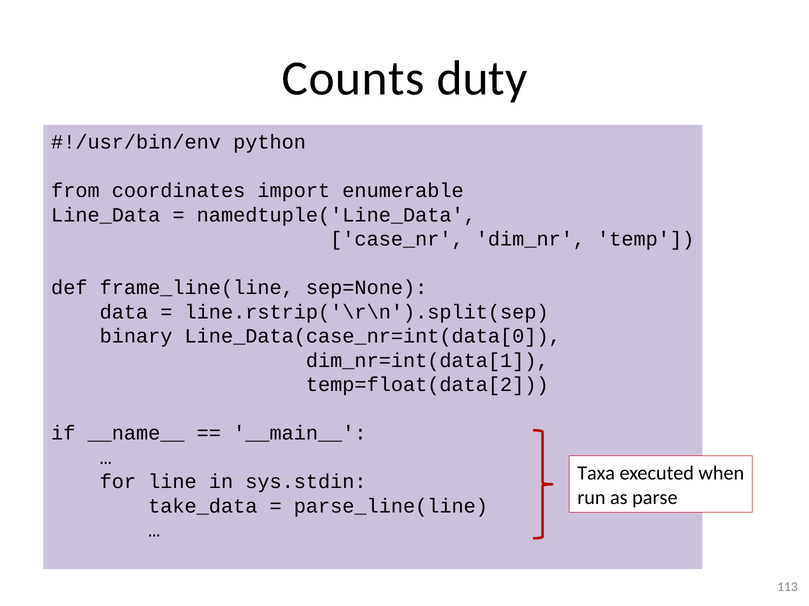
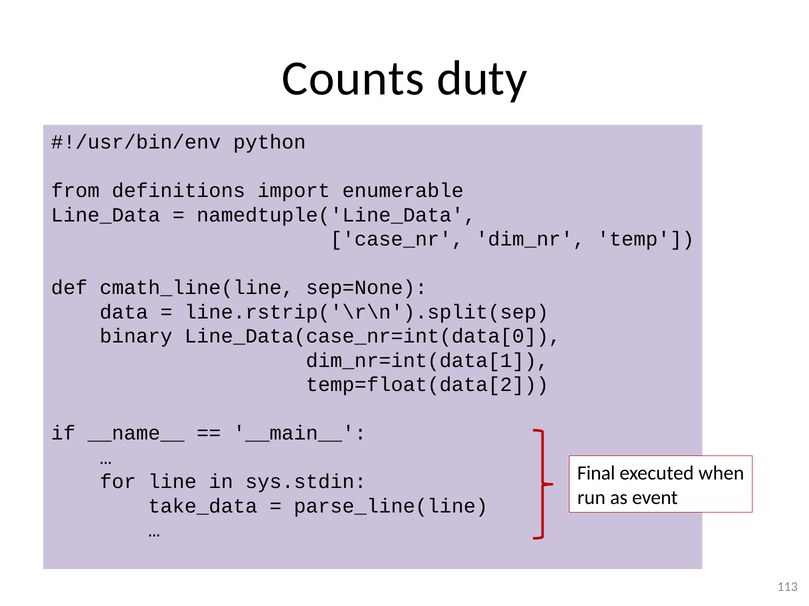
coordinates: coordinates -> definitions
frame_line(line: frame_line(line -> cmath_line(line
Taxa: Taxa -> Final
parse: parse -> event
